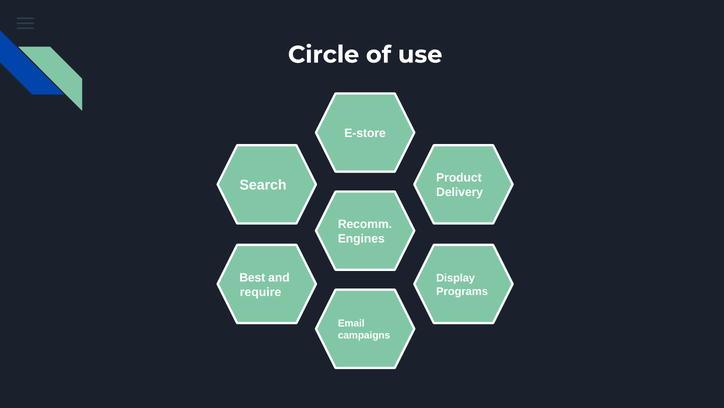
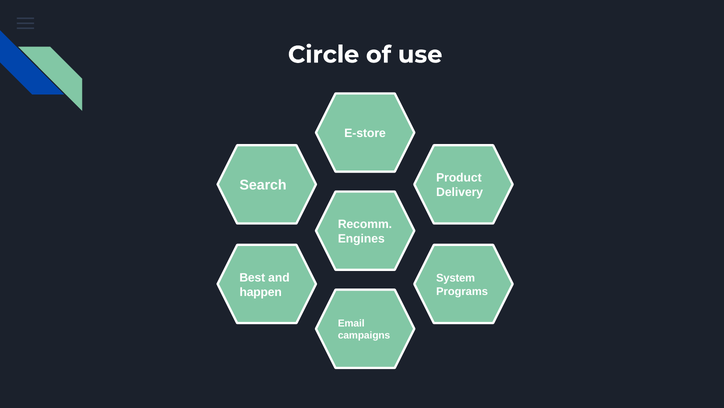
Display: Display -> System
require: require -> happen
